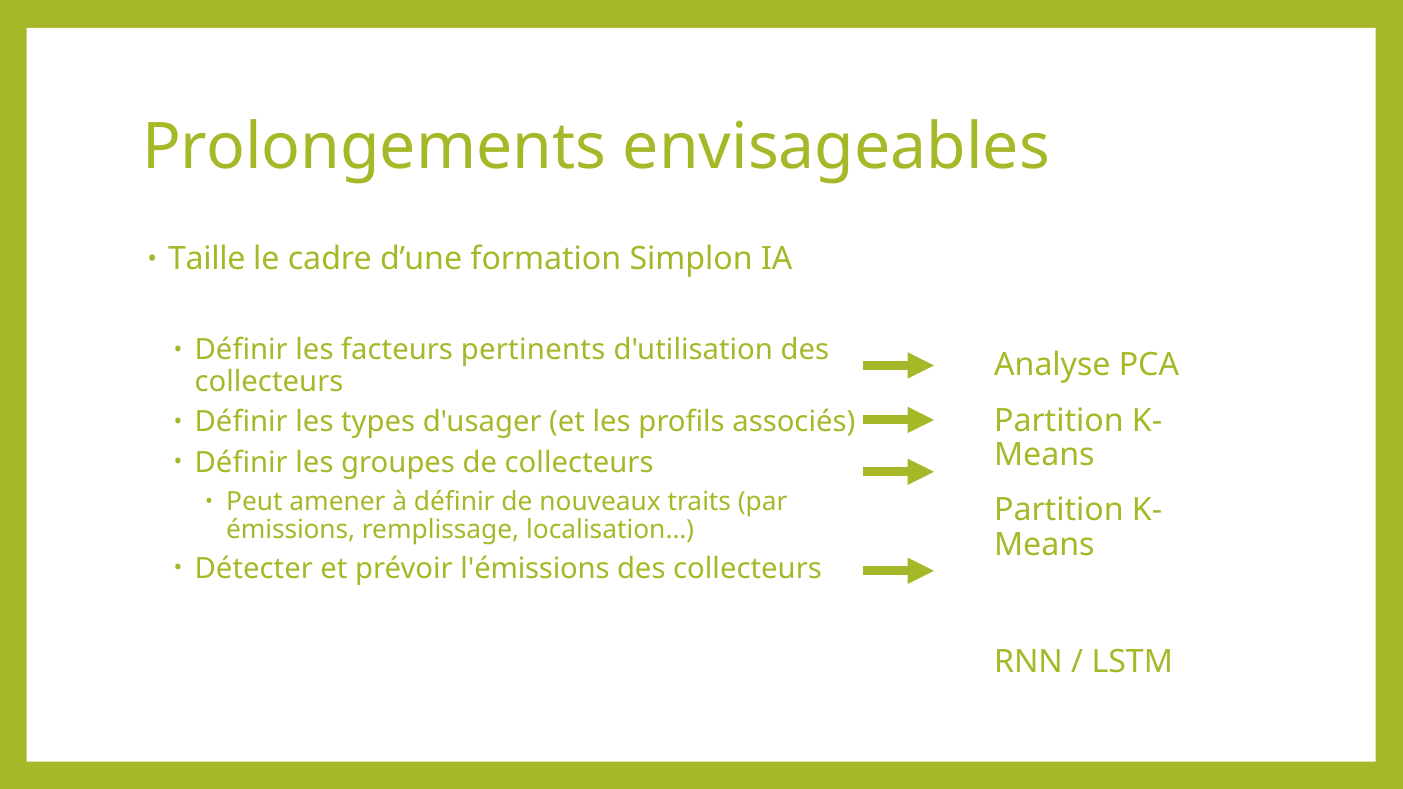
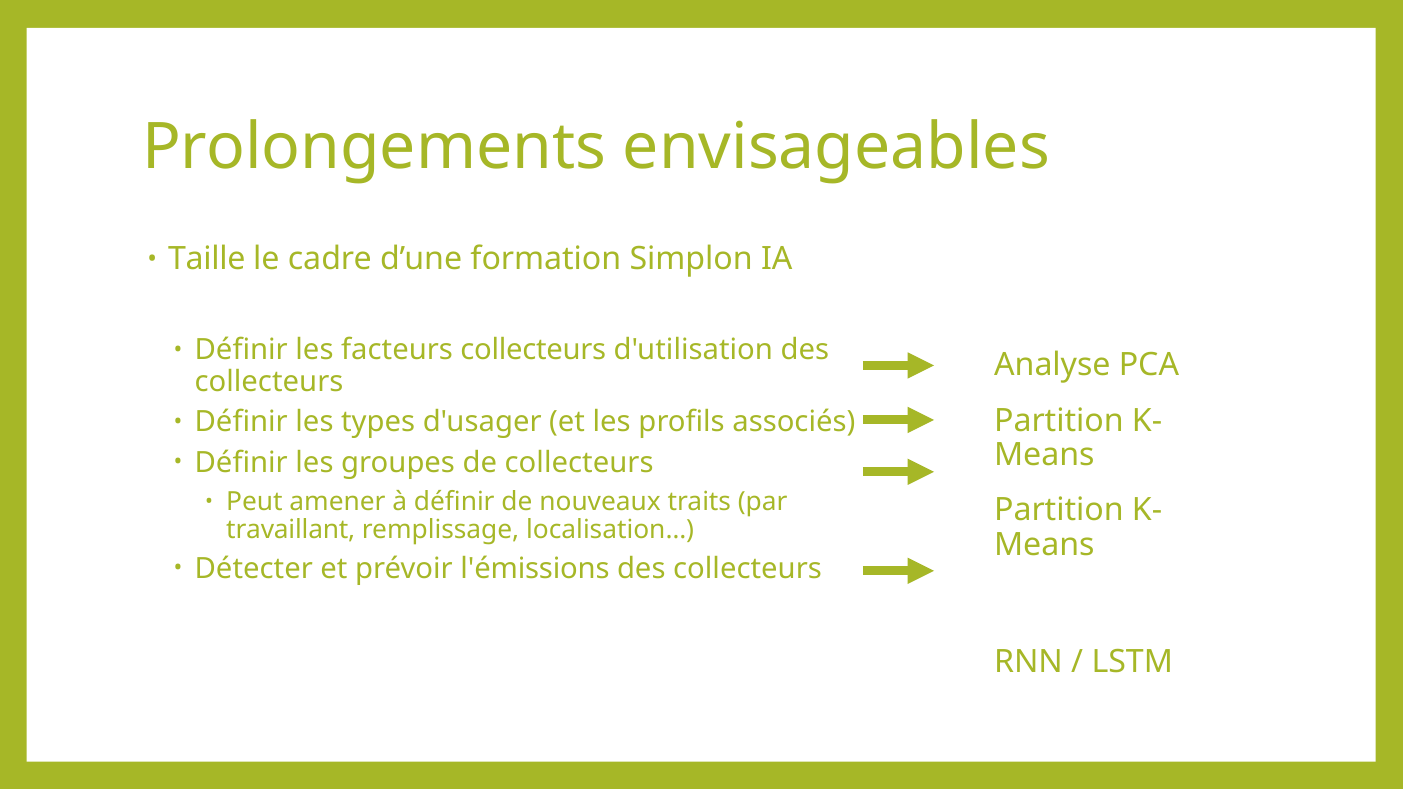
facteurs pertinents: pertinents -> collecteurs
émissions: émissions -> travaillant
